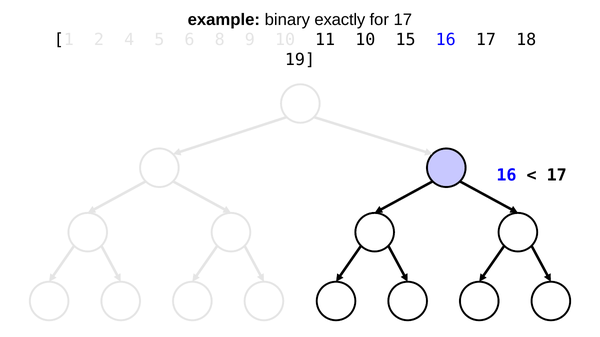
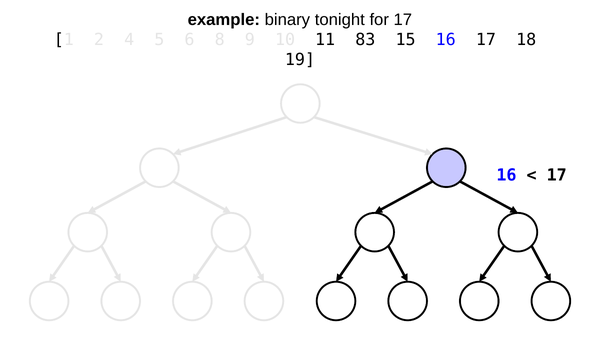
exactly: exactly -> tonight
11 10: 10 -> 83
